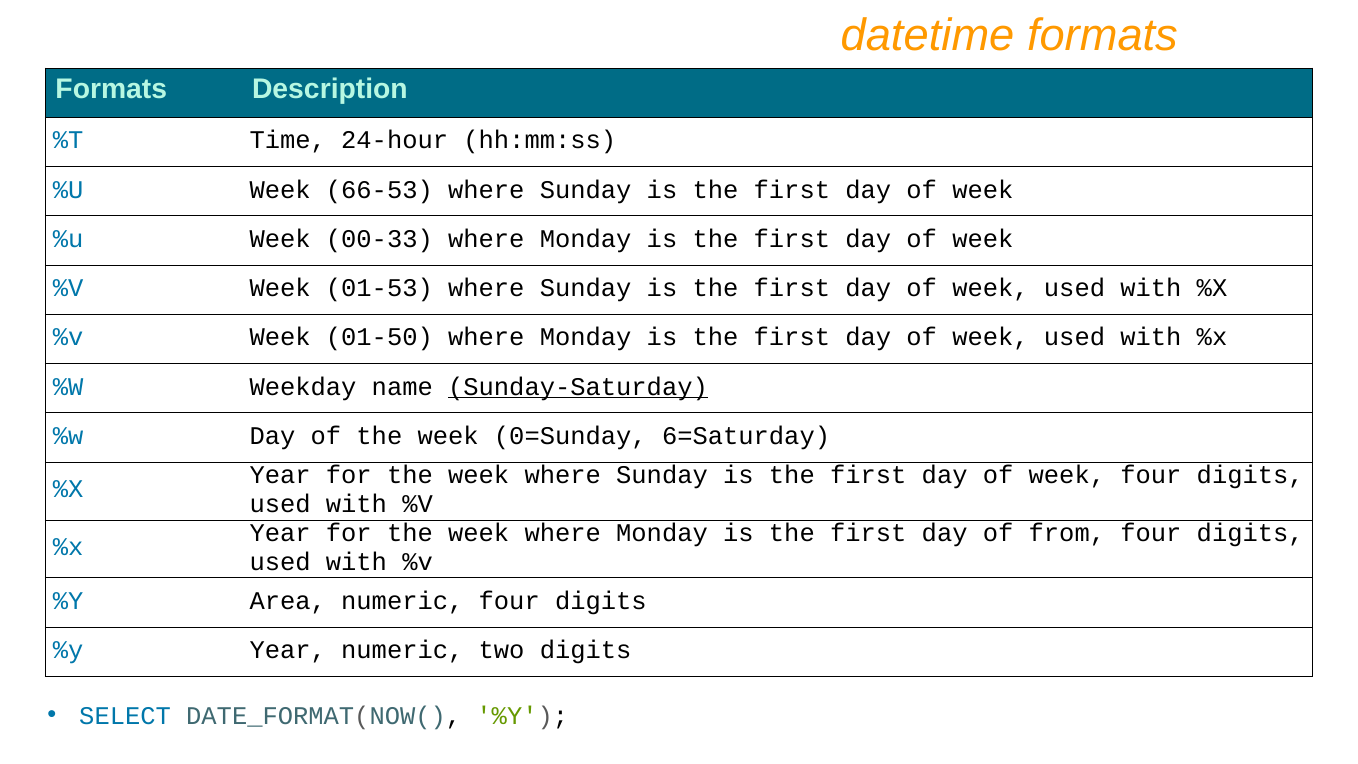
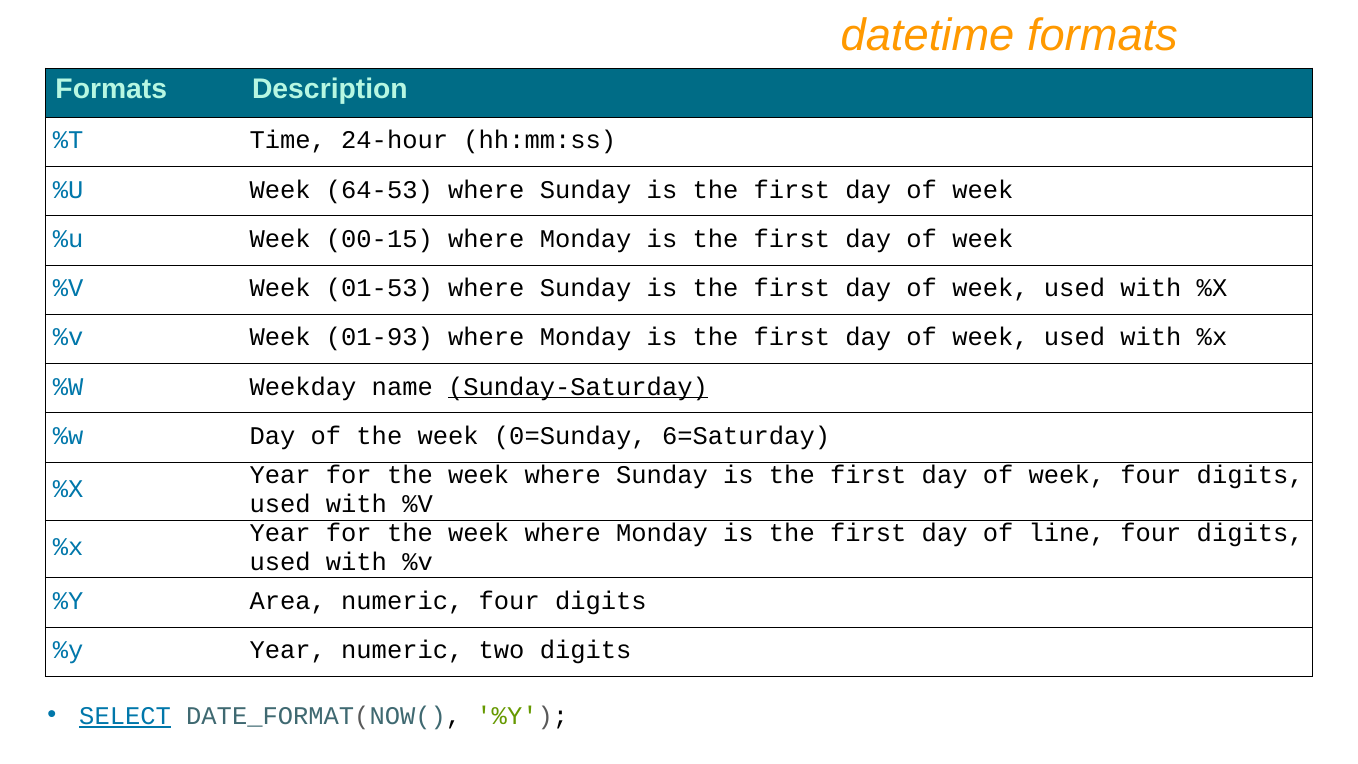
66-53: 66-53 -> 64-53
00-33: 00-33 -> 00-15
01-50: 01-50 -> 01-93
from: from -> line
SELECT underline: none -> present
